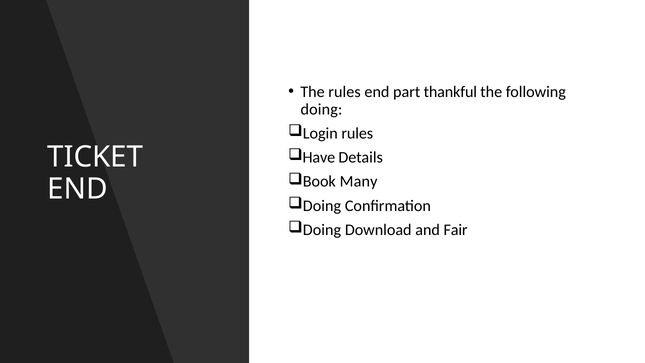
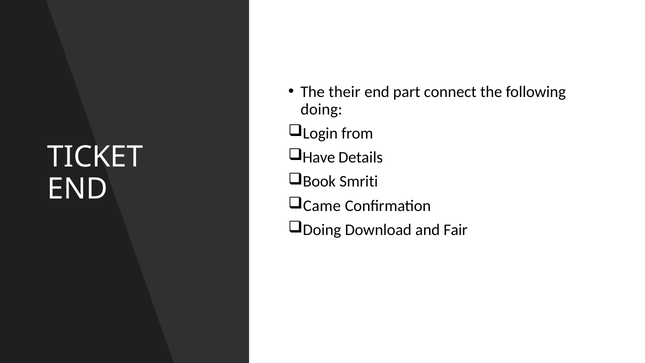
The rules: rules -> their
thankful: thankful -> connect
Login rules: rules -> from
Many: Many -> Smriti
Doing at (322, 206): Doing -> Came
